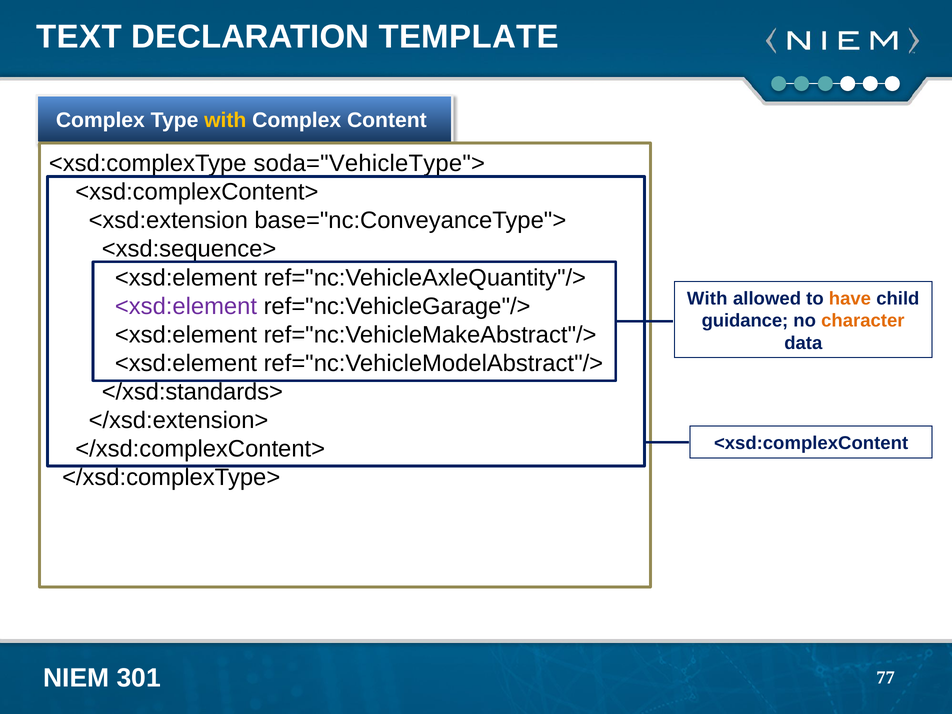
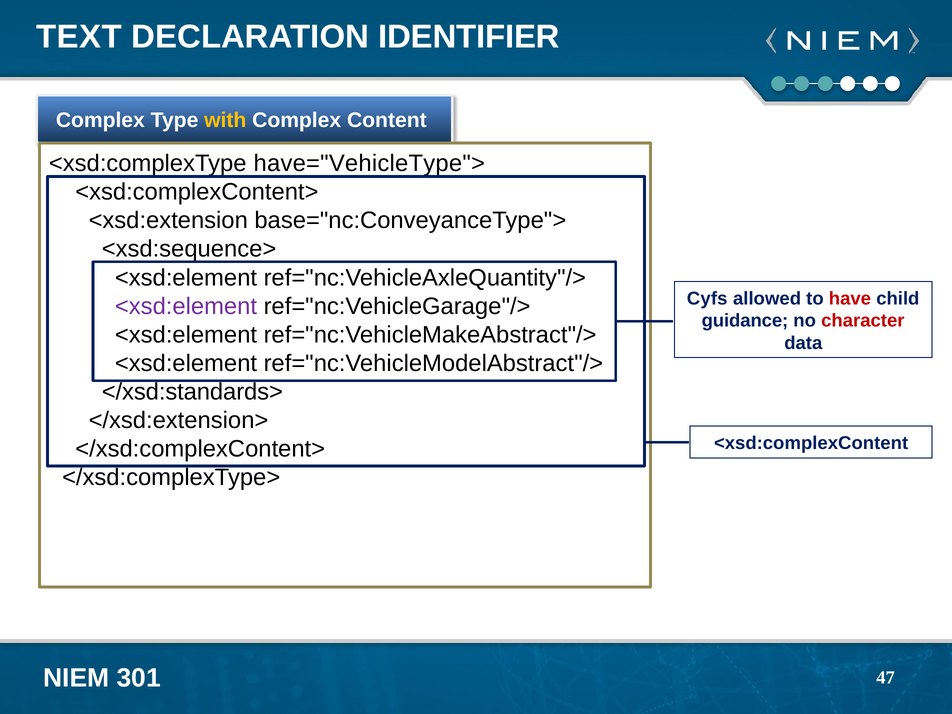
TEMPLATE: TEMPLATE -> IDENTIFIER
soda="VehicleType">: soda="VehicleType"> -> have="VehicleType">
With at (707, 299): With -> Cyfs
have colour: orange -> red
character colour: orange -> red
77: 77 -> 47
